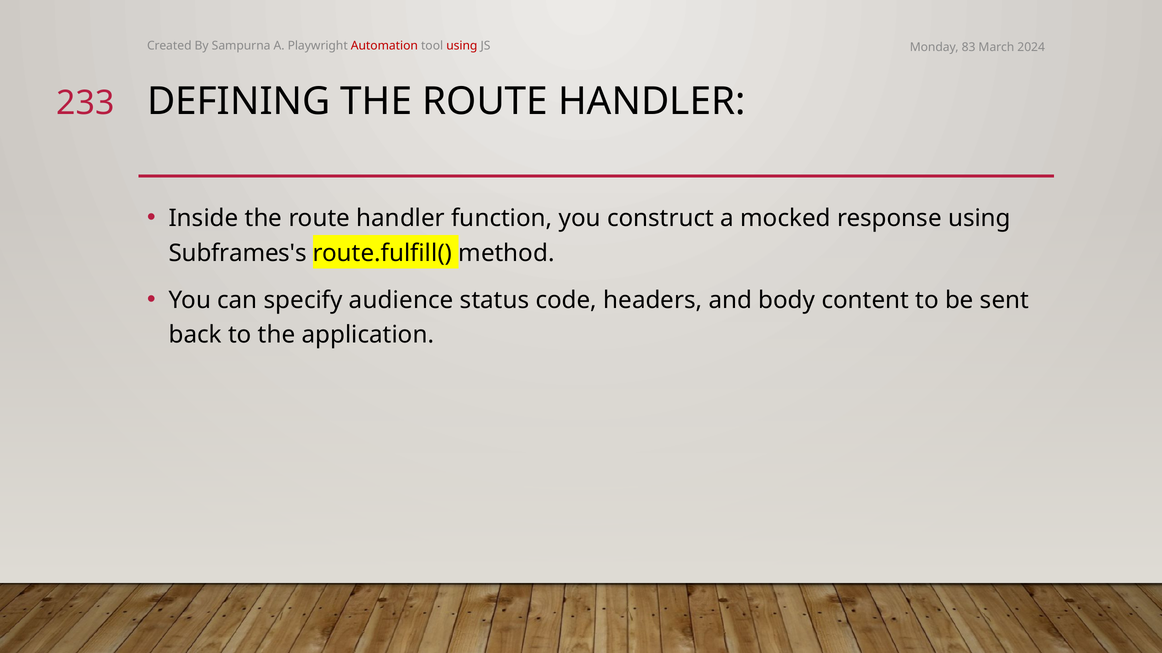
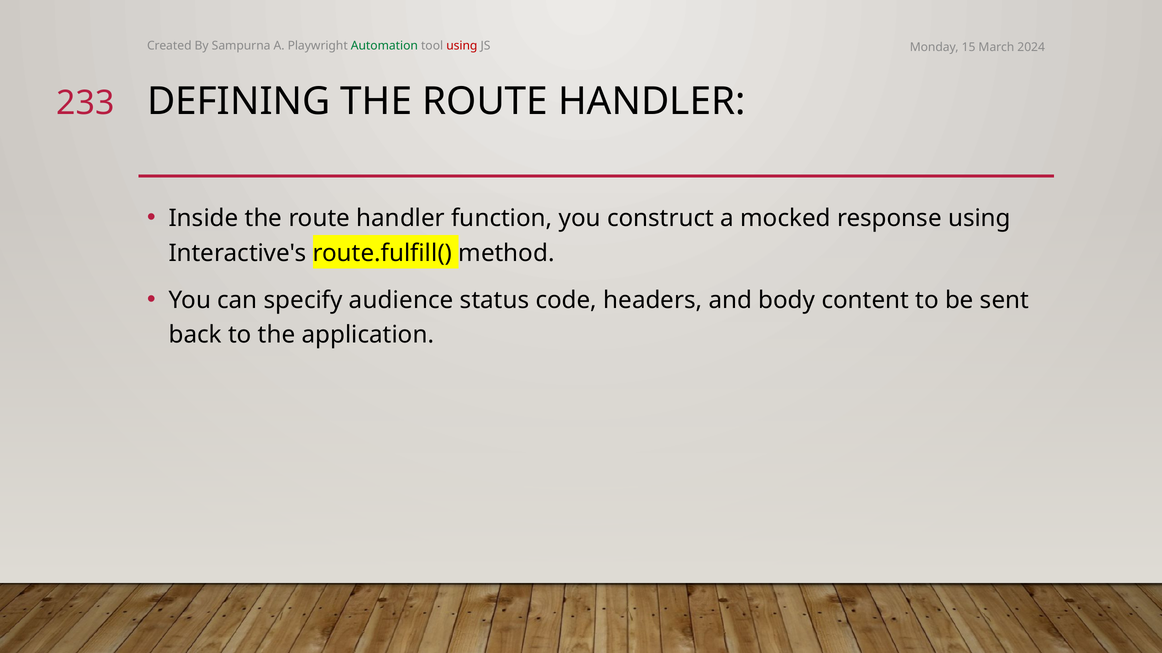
Automation colour: red -> green
83: 83 -> 15
Subframes's: Subframes's -> Interactive's
